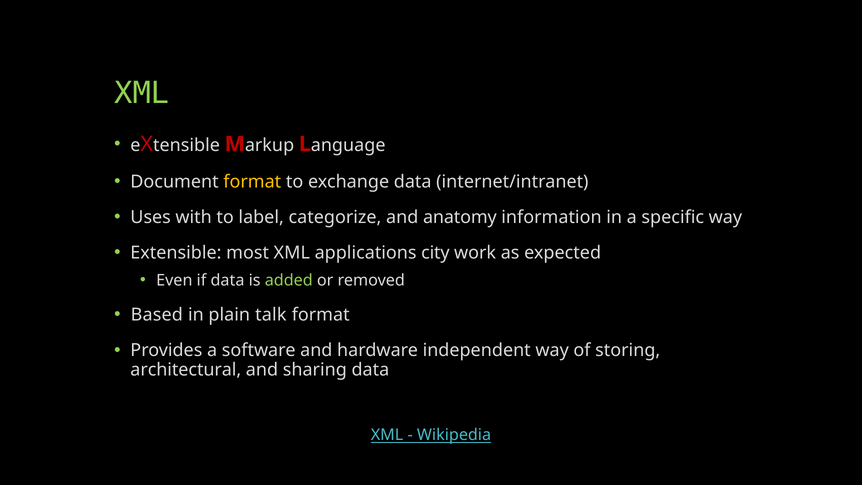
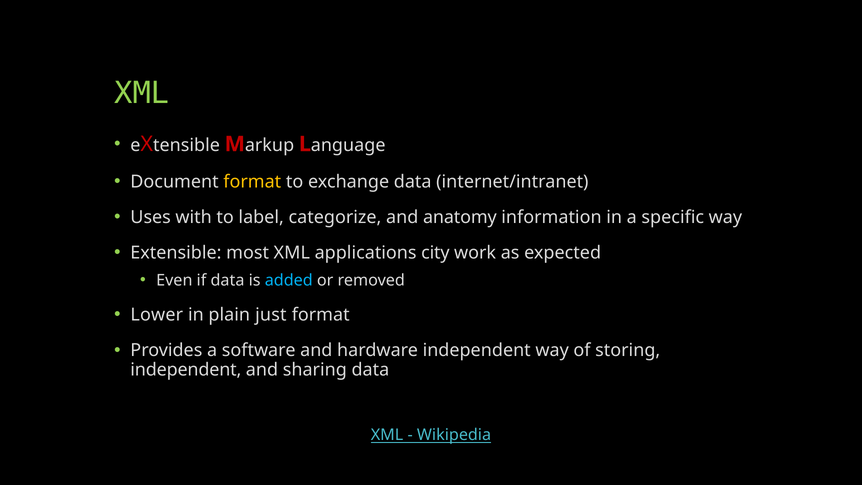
added colour: light green -> light blue
Based: Based -> Lower
talk: talk -> just
architectural at (186, 370): architectural -> independent
